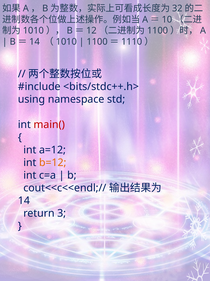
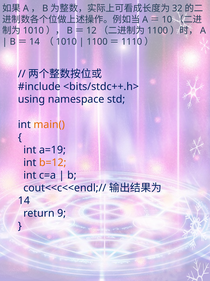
main( colour: red -> orange
a=12: a=12 -> a=19
3: 3 -> 9
